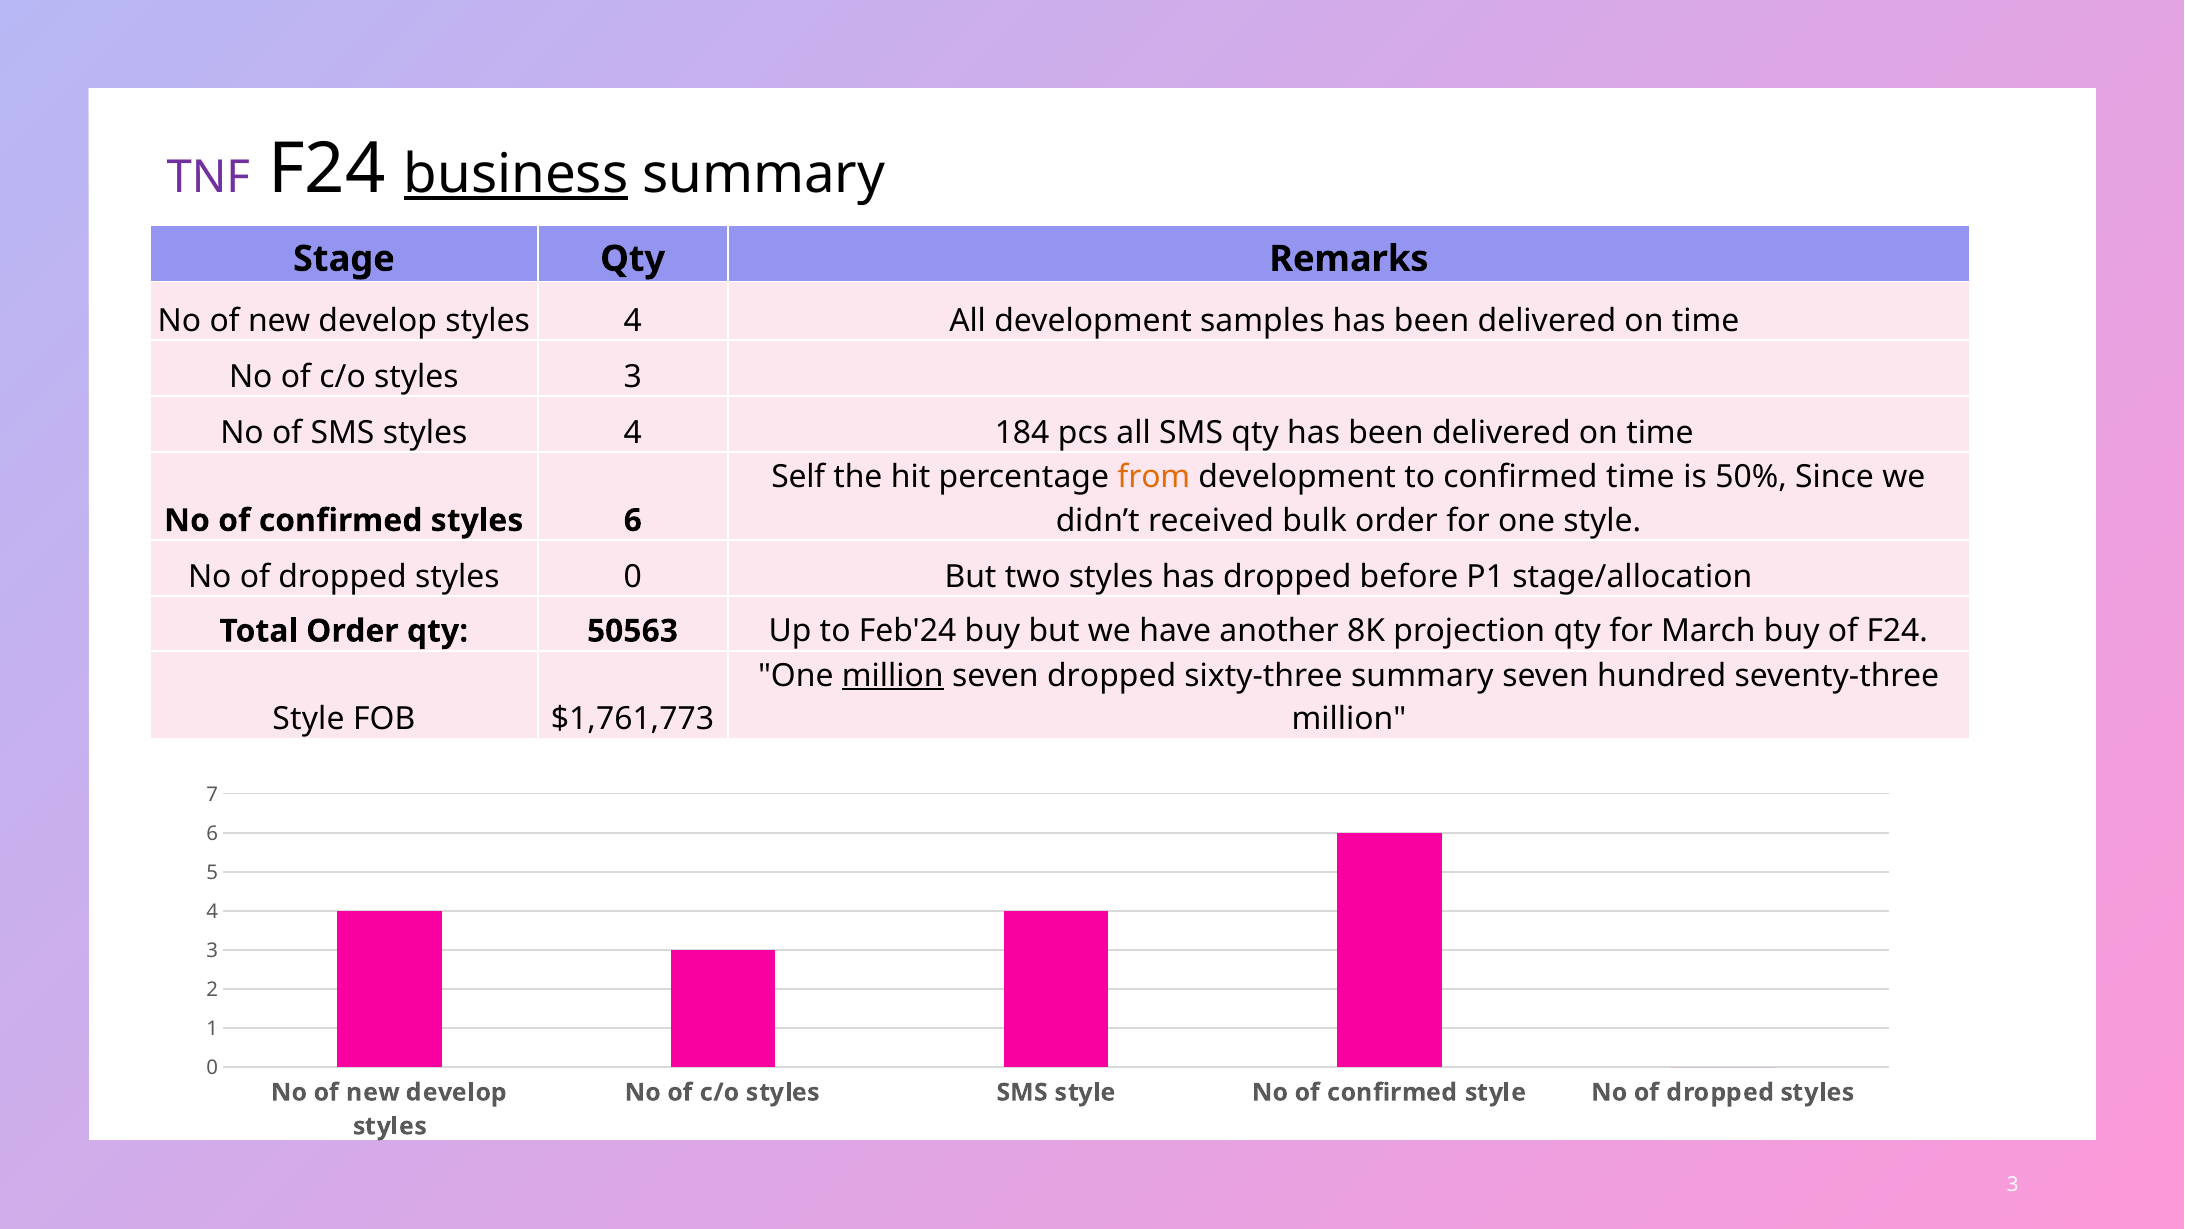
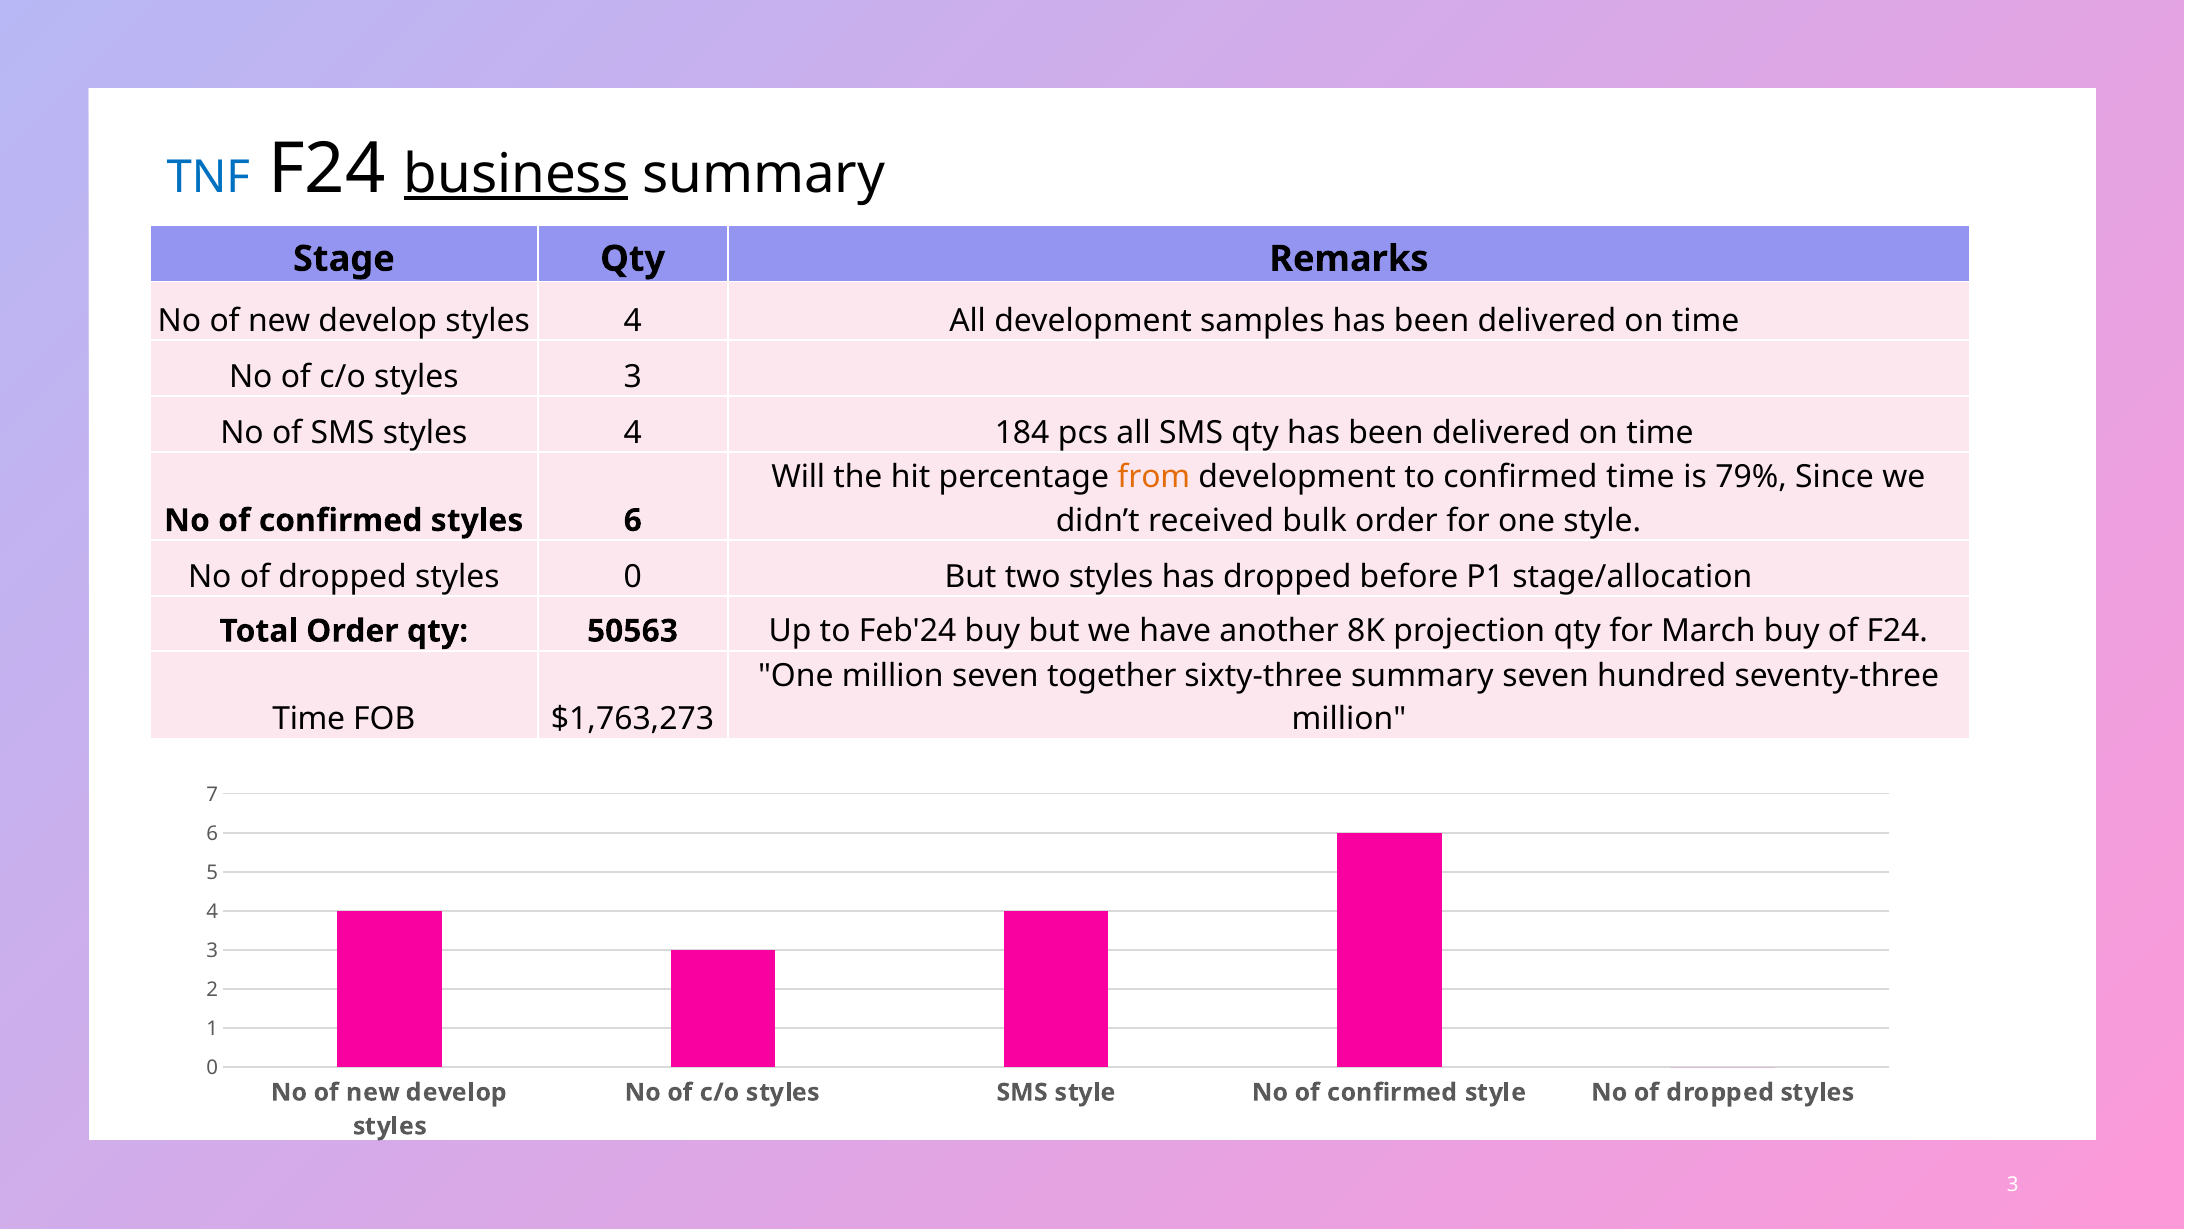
TNF colour: purple -> blue
Self: Self -> Will
50%: 50% -> 79%
million at (893, 676) underline: present -> none
seven dropped: dropped -> together
Style at (309, 719): Style -> Time
$1,761,773: $1,761,773 -> $1,763,273
